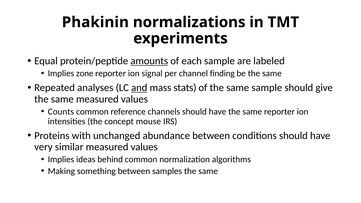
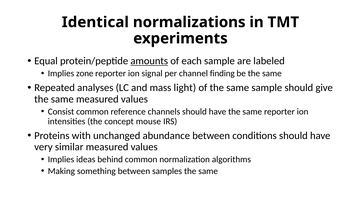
Phakinin: Phakinin -> Identical
and underline: present -> none
stats: stats -> light
Counts: Counts -> Consist
